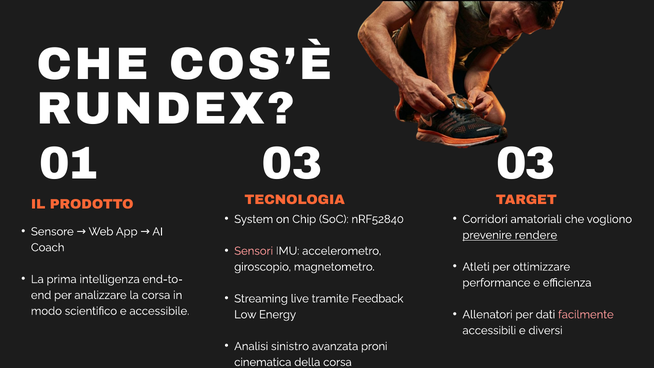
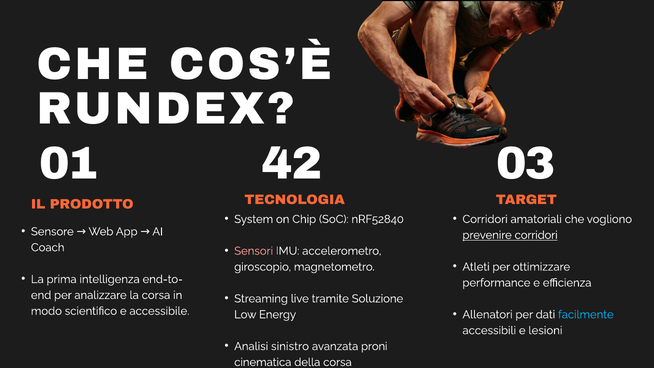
01 03: 03 -> 42
prevenire rendere: rendere -> corridori
Feedback: Feedback -> Soluzione
facilmente colour: pink -> light blue
diversi: diversi -> lesioni
